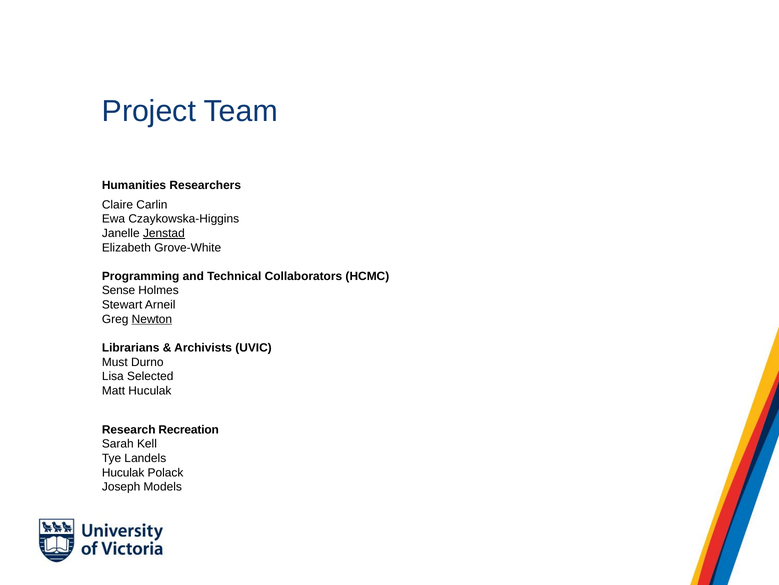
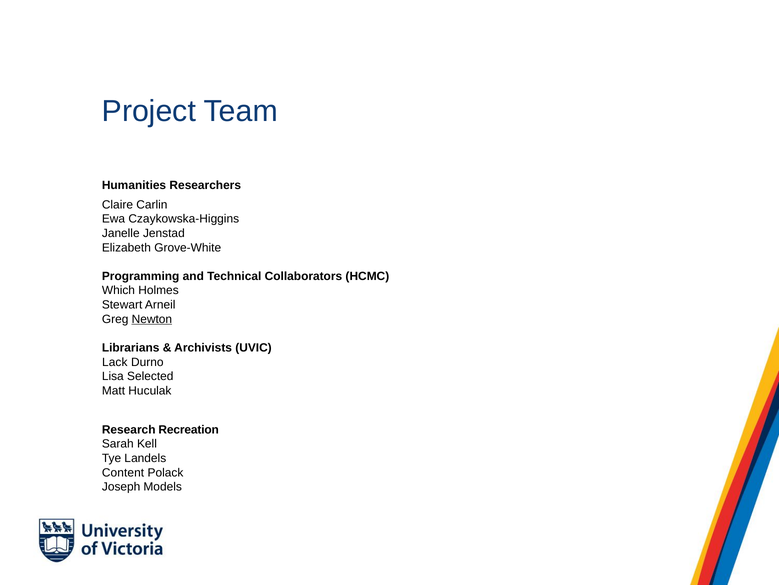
Jenstad underline: present -> none
Sense: Sense -> Which
Must: Must -> Lack
Huculak at (123, 472): Huculak -> Content
